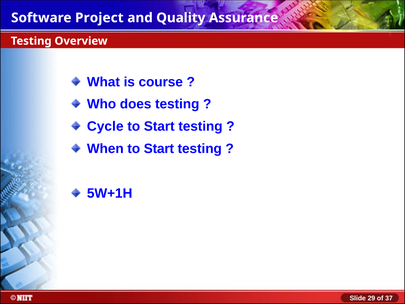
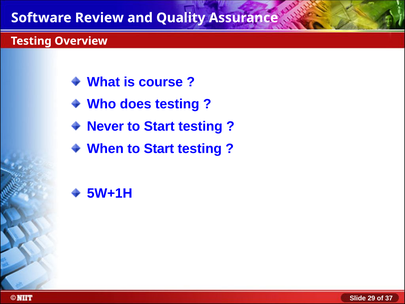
Project: Project -> Review
Cycle: Cycle -> Never
